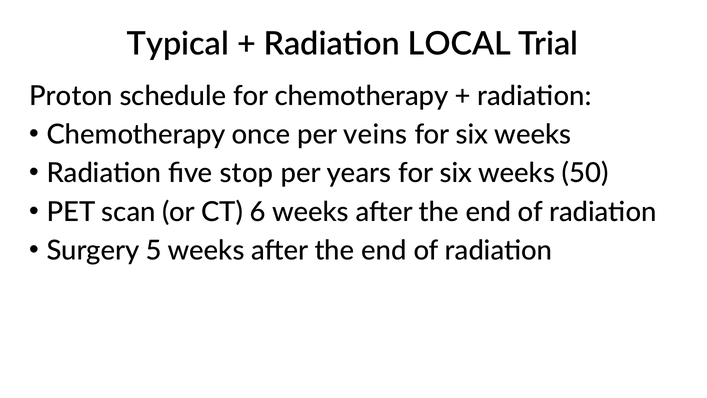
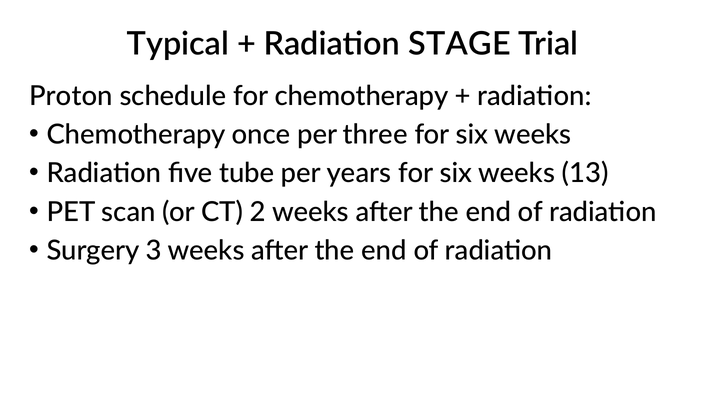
LOCAL: LOCAL -> STAGE
veins: veins -> three
stop: stop -> tube
50: 50 -> 13
6: 6 -> 2
5: 5 -> 3
